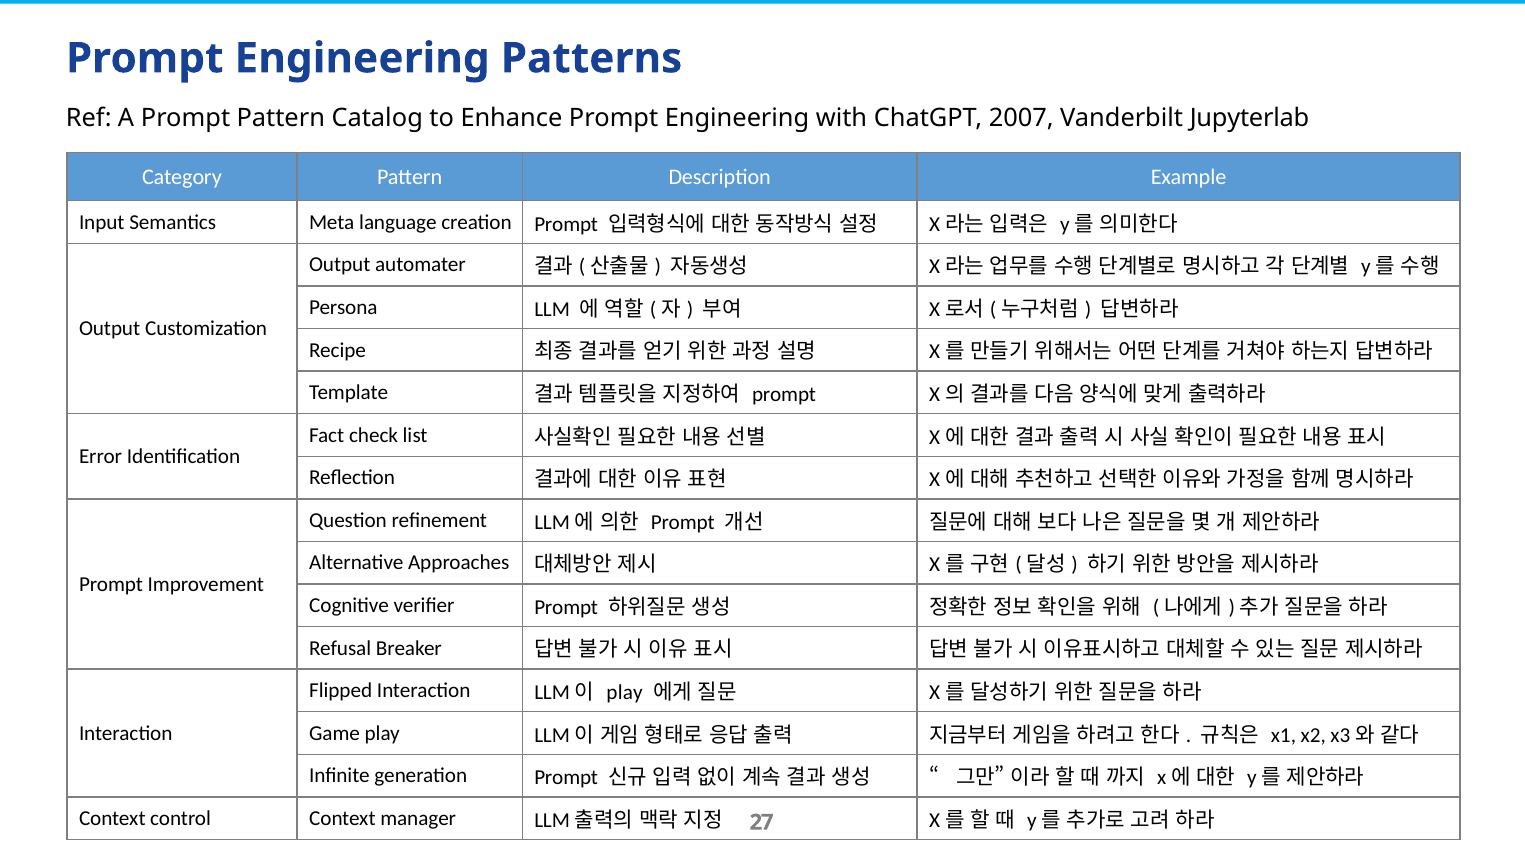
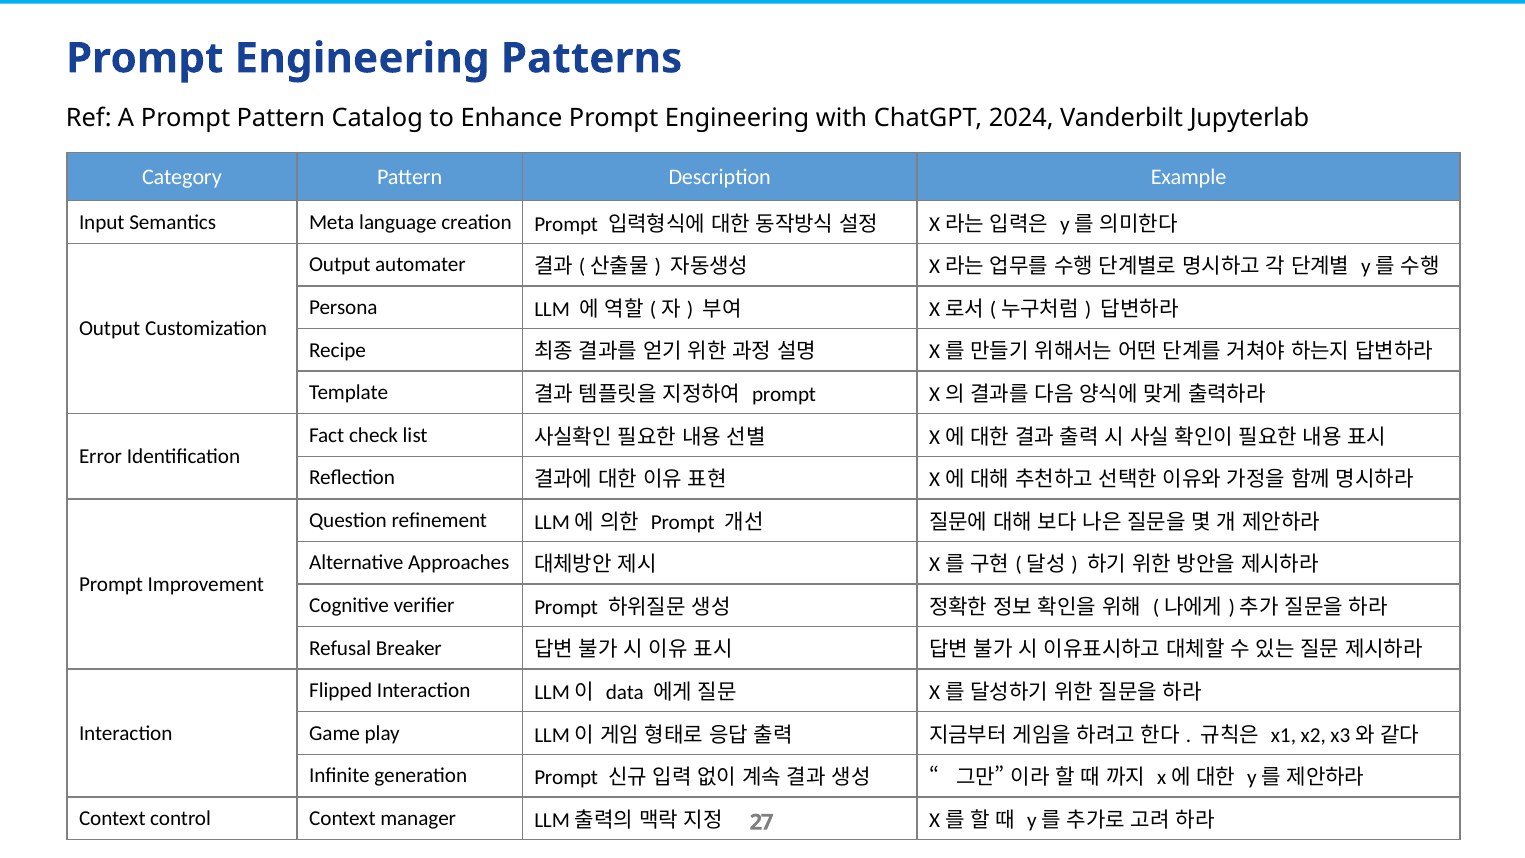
2007: 2007 -> 2024
play at (625, 692): play -> data
